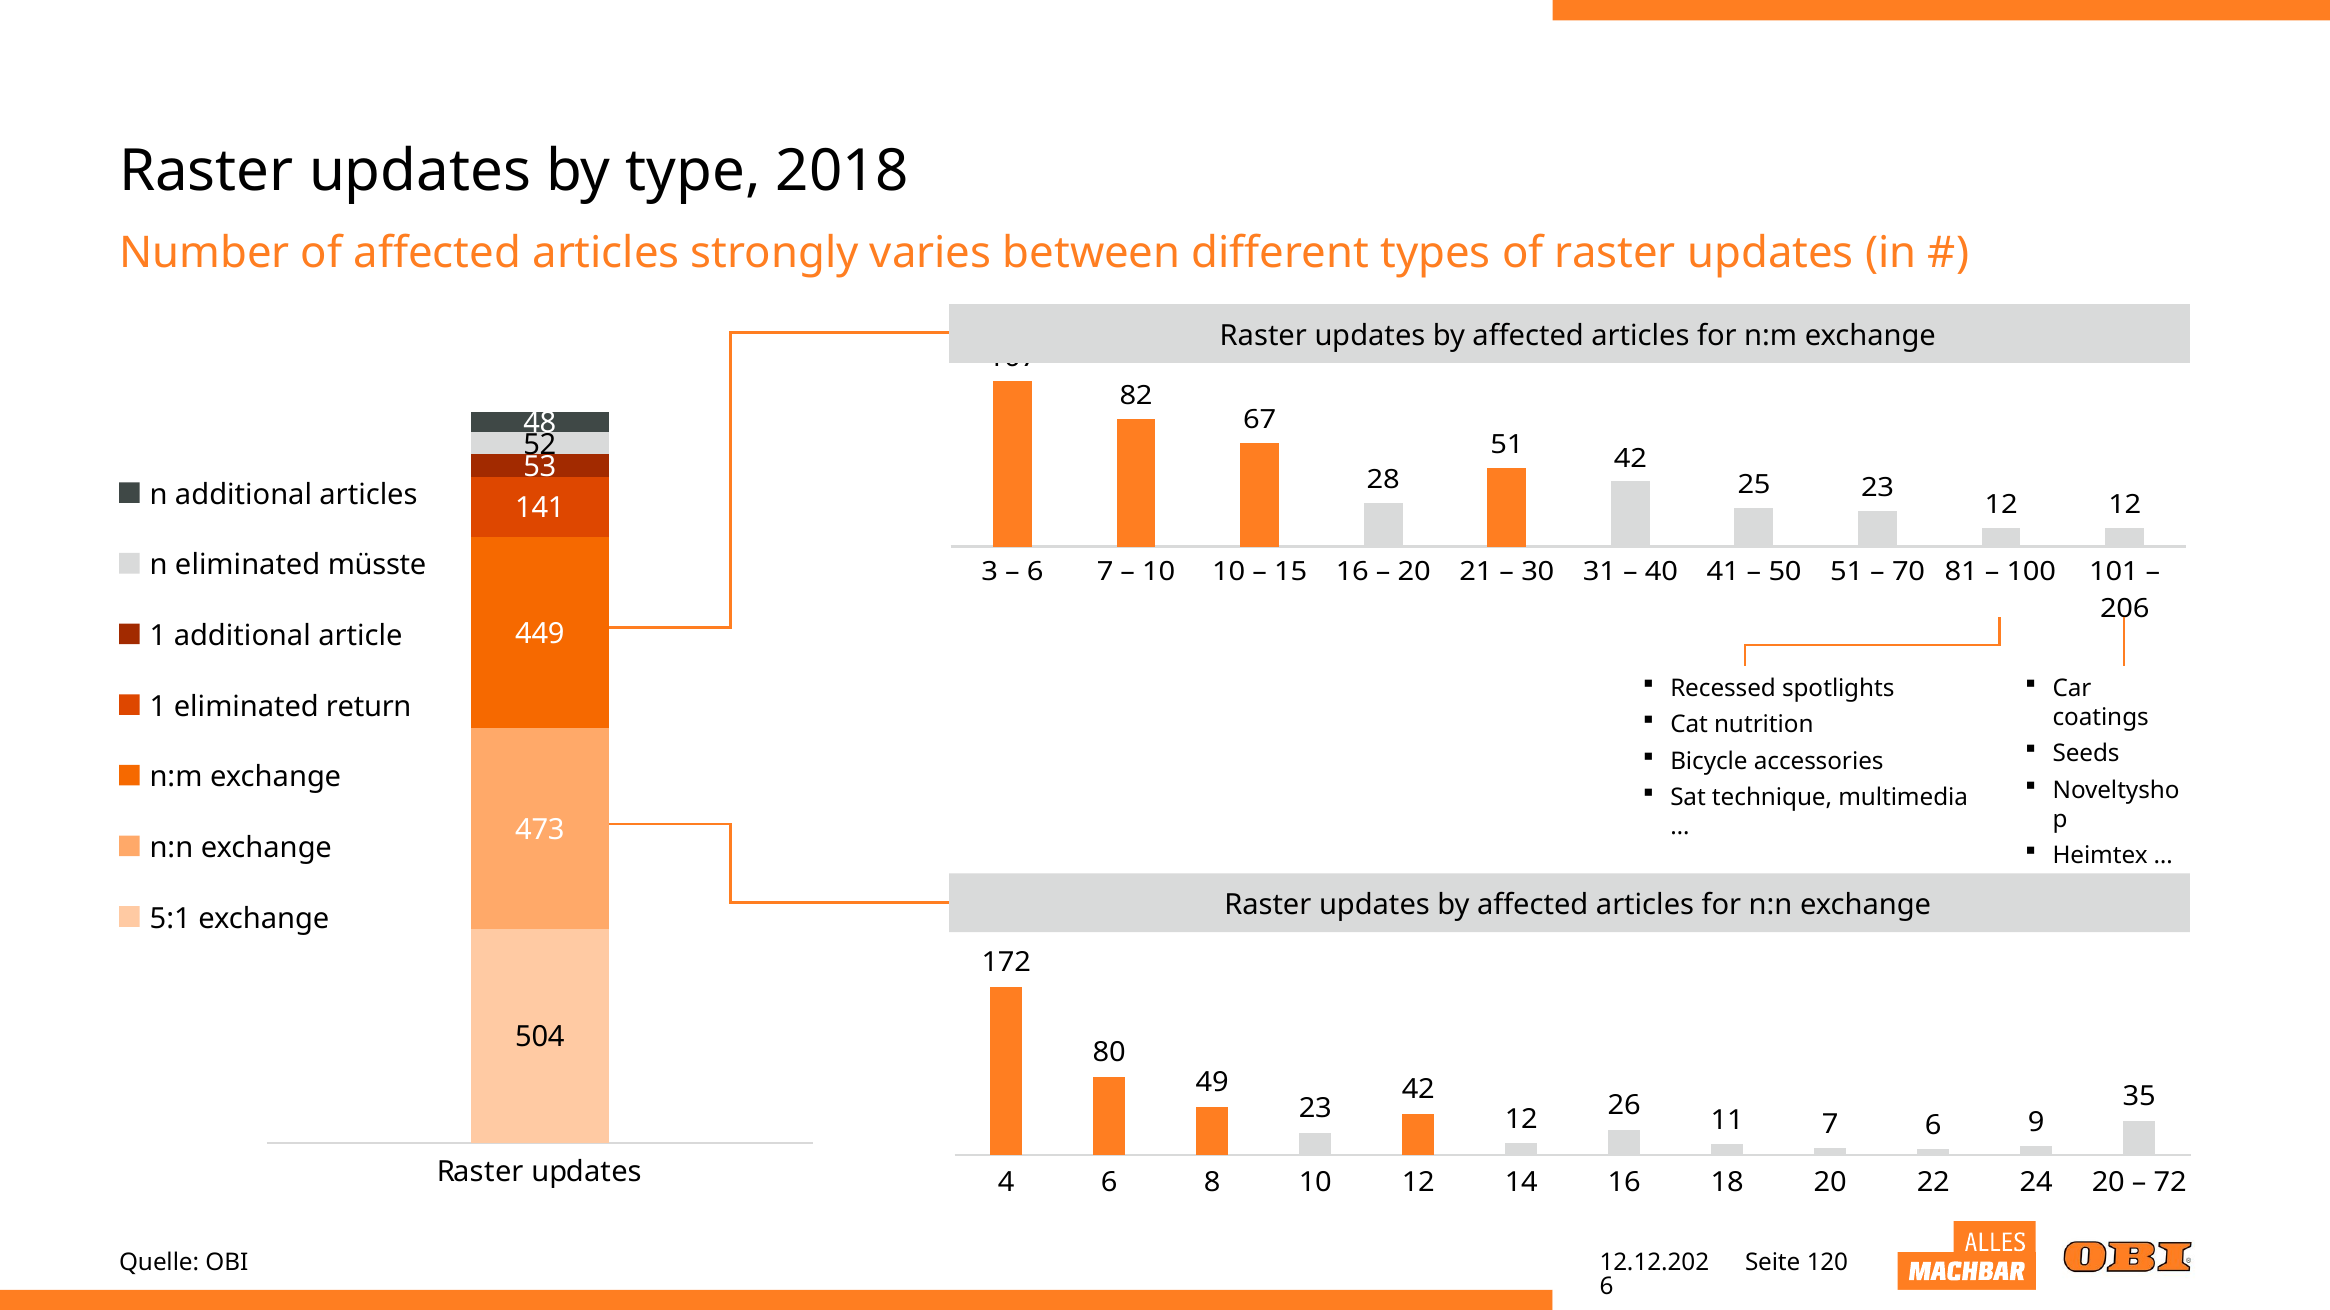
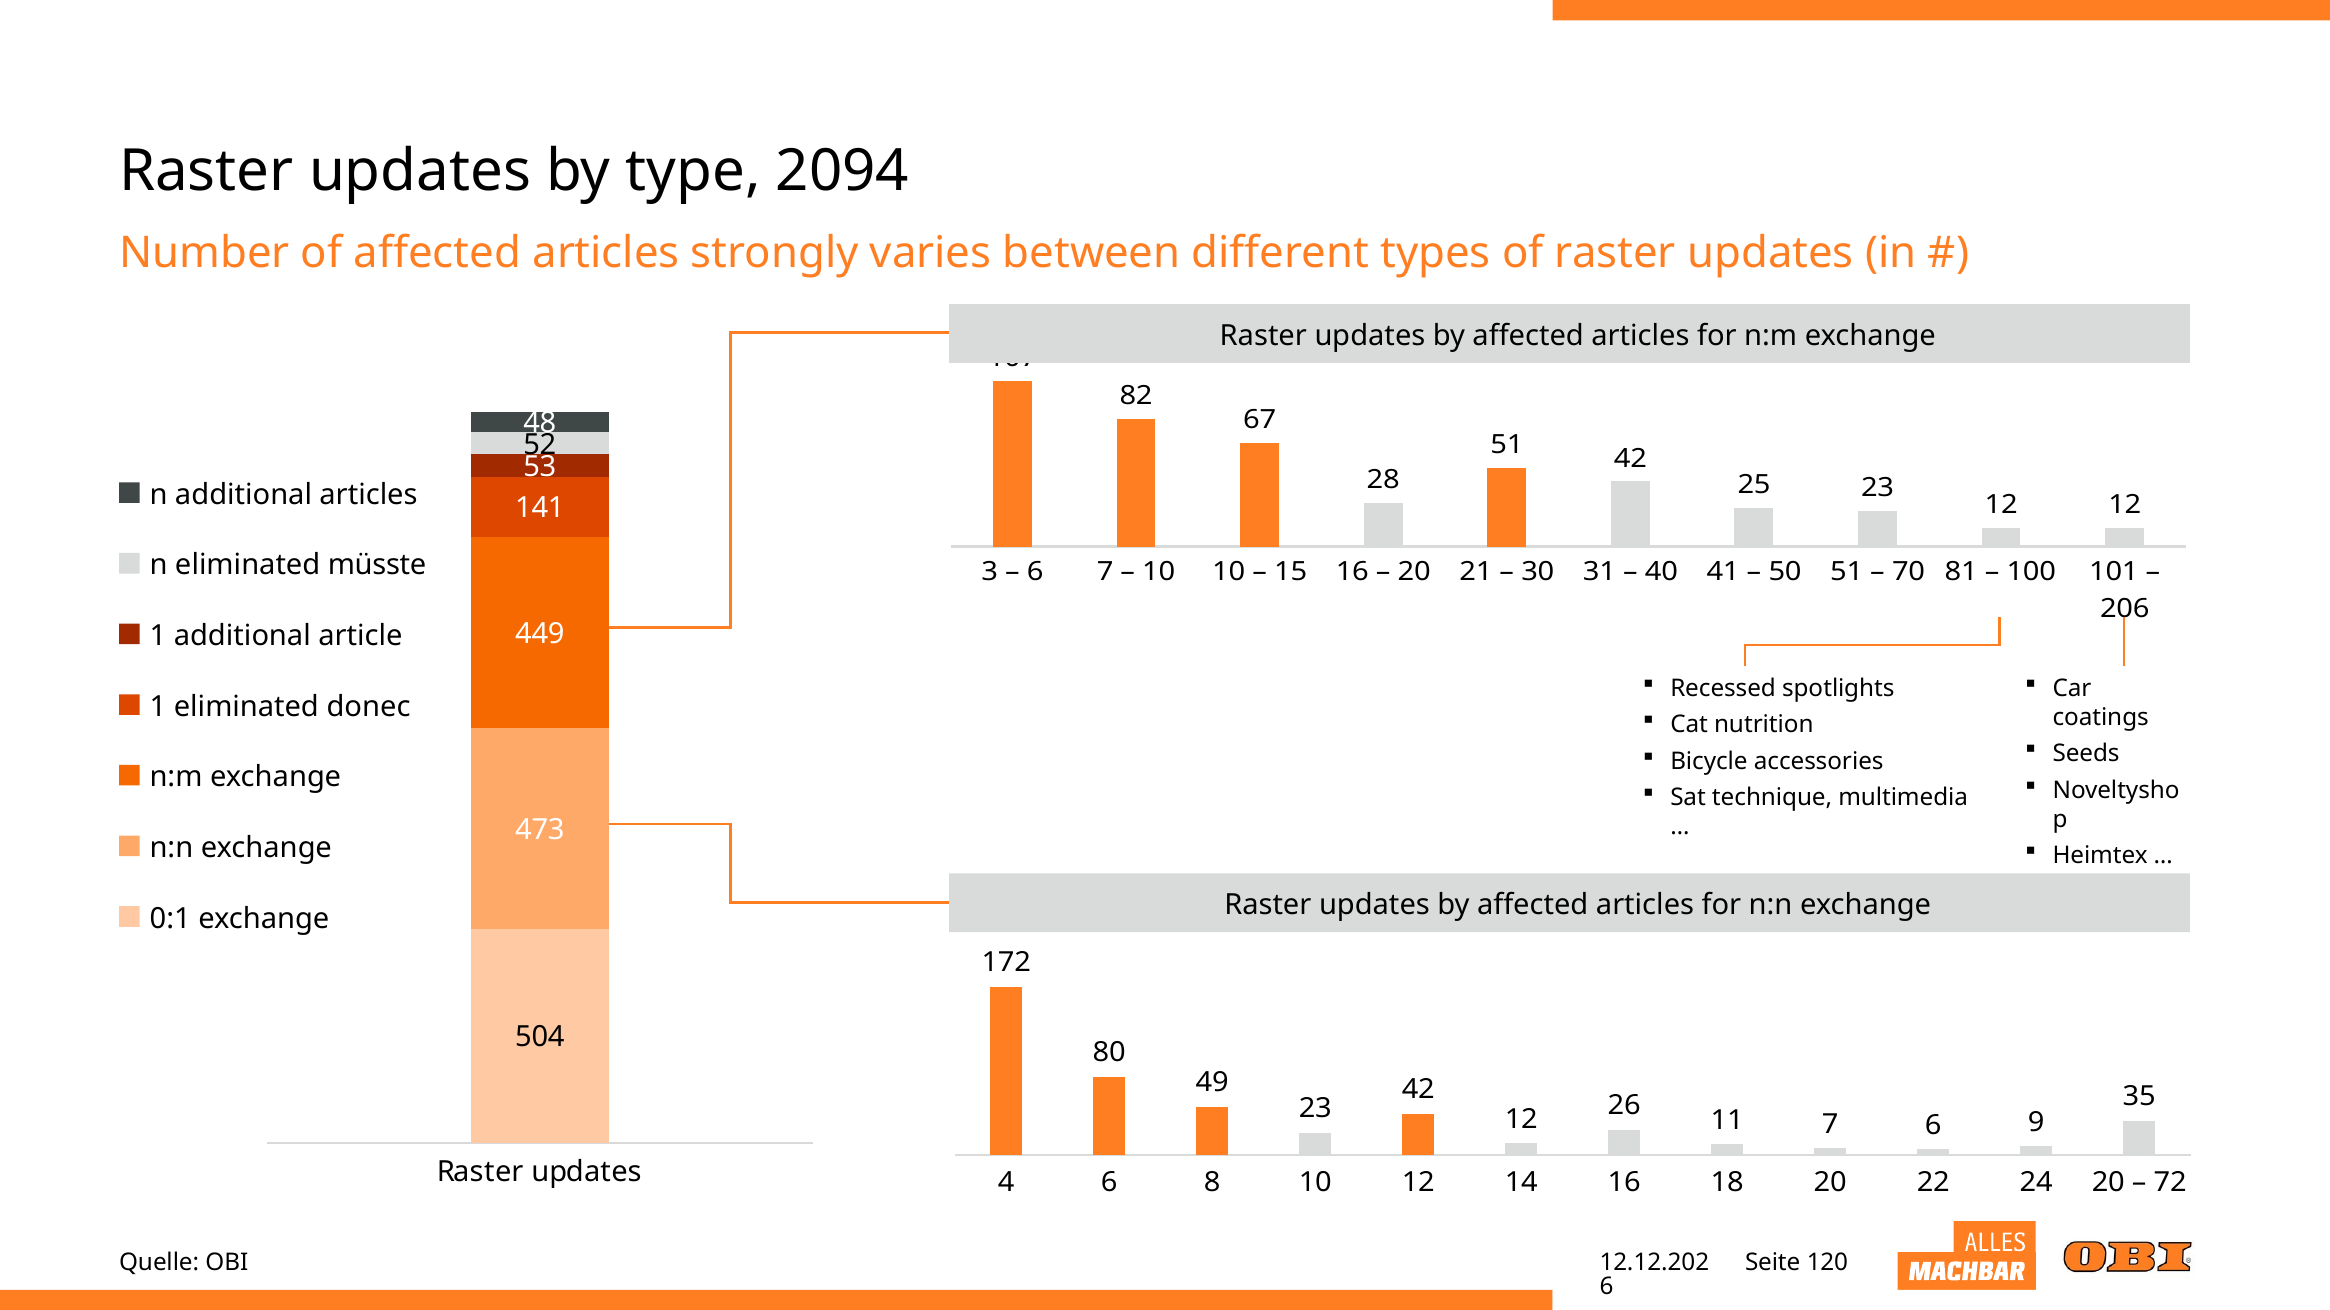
2018: 2018 -> 2094
return: return -> donec
5:1: 5:1 -> 0:1
